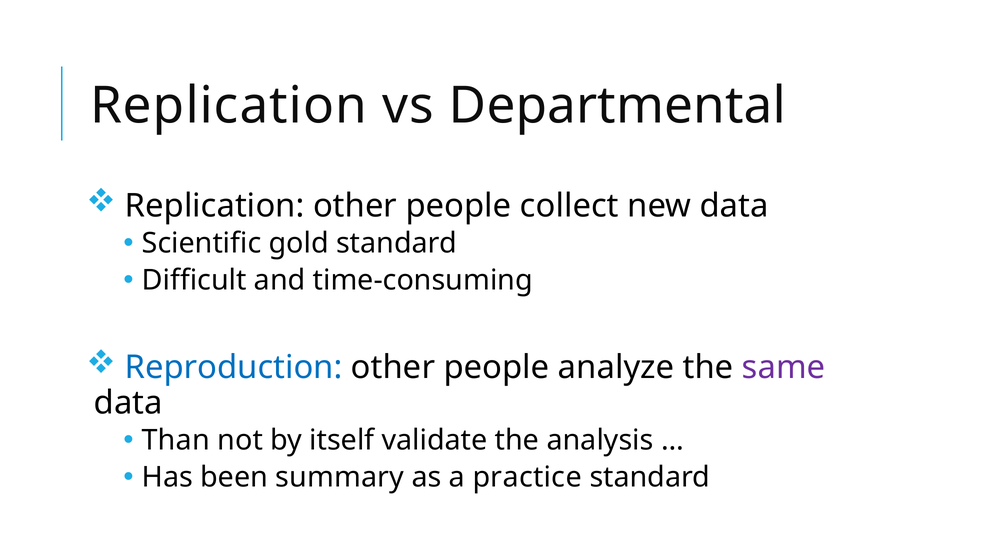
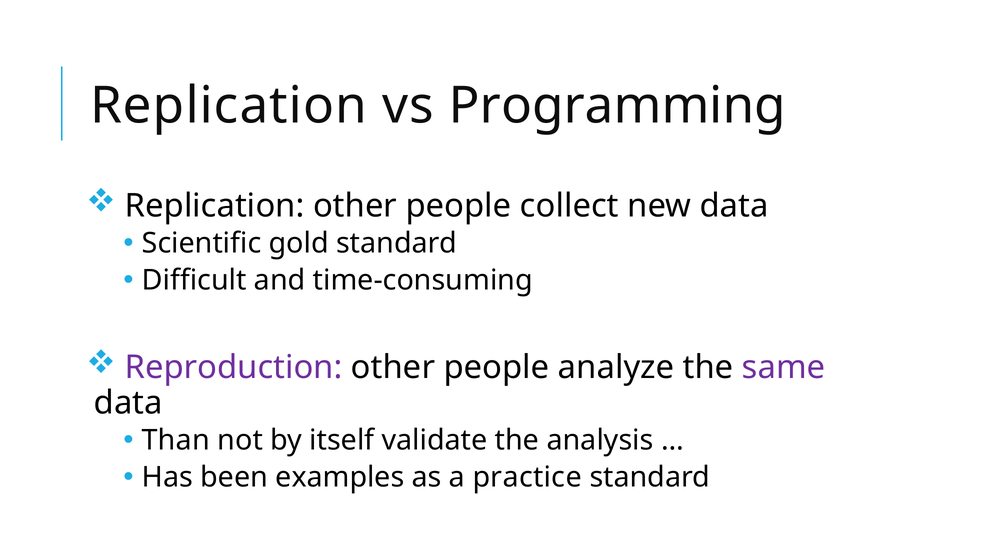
Departmental: Departmental -> Programming
Reproduction colour: blue -> purple
summary: summary -> examples
